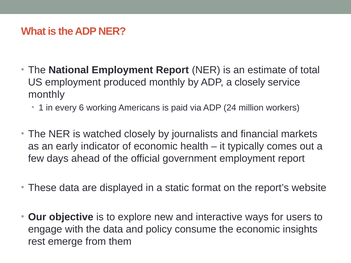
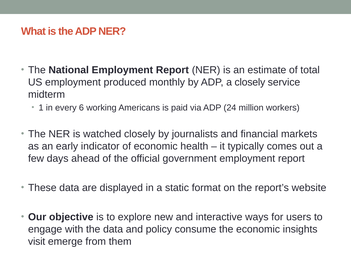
monthly at (46, 95): monthly -> midterm
rest: rest -> visit
